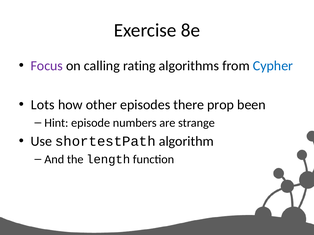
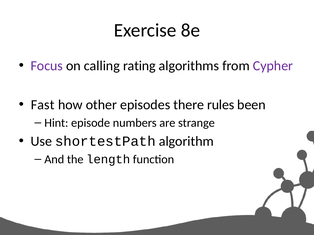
Cypher colour: blue -> purple
Lots: Lots -> Fast
prop: prop -> rules
